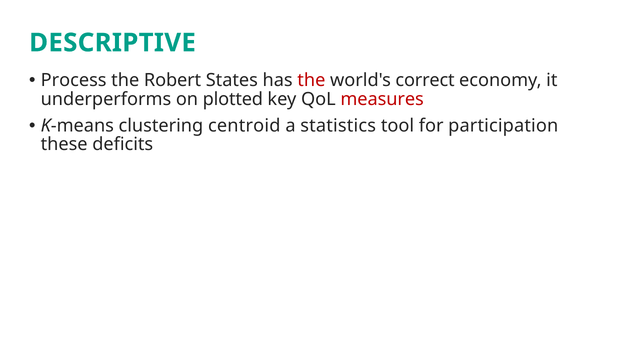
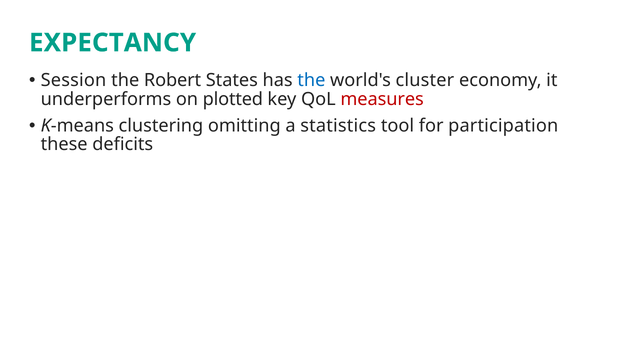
DESCRIPTIVE: DESCRIPTIVE -> EXPECTANCY
Process: Process -> Session
the at (311, 81) colour: red -> blue
correct: correct -> cluster
centroid: centroid -> omitting
